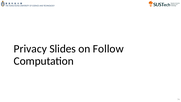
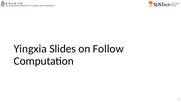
Privacy: Privacy -> Yingxia
